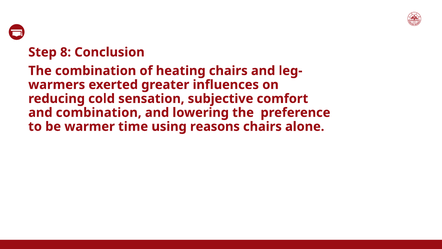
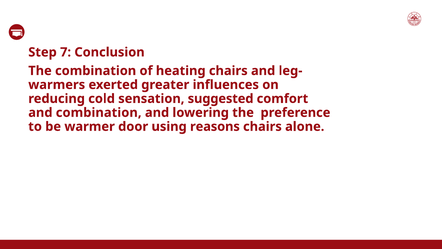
8: 8 -> 7
subjective: subjective -> suggested
time: time -> door
